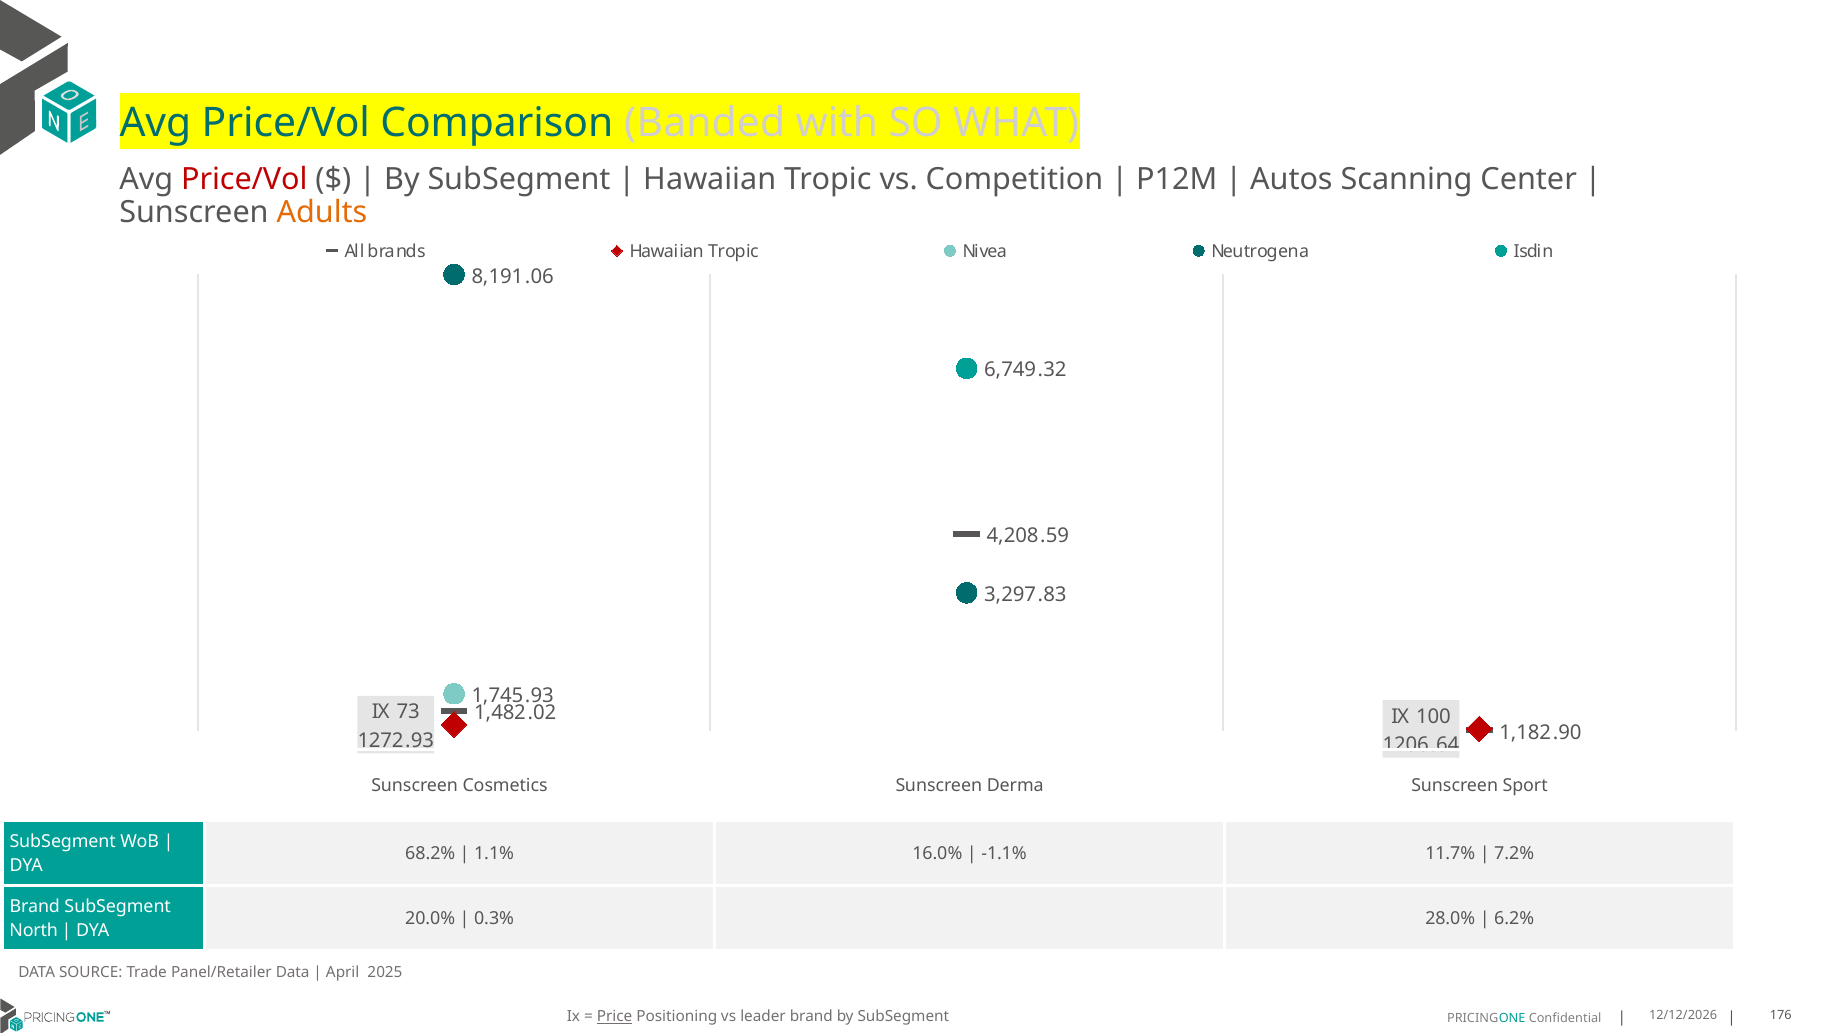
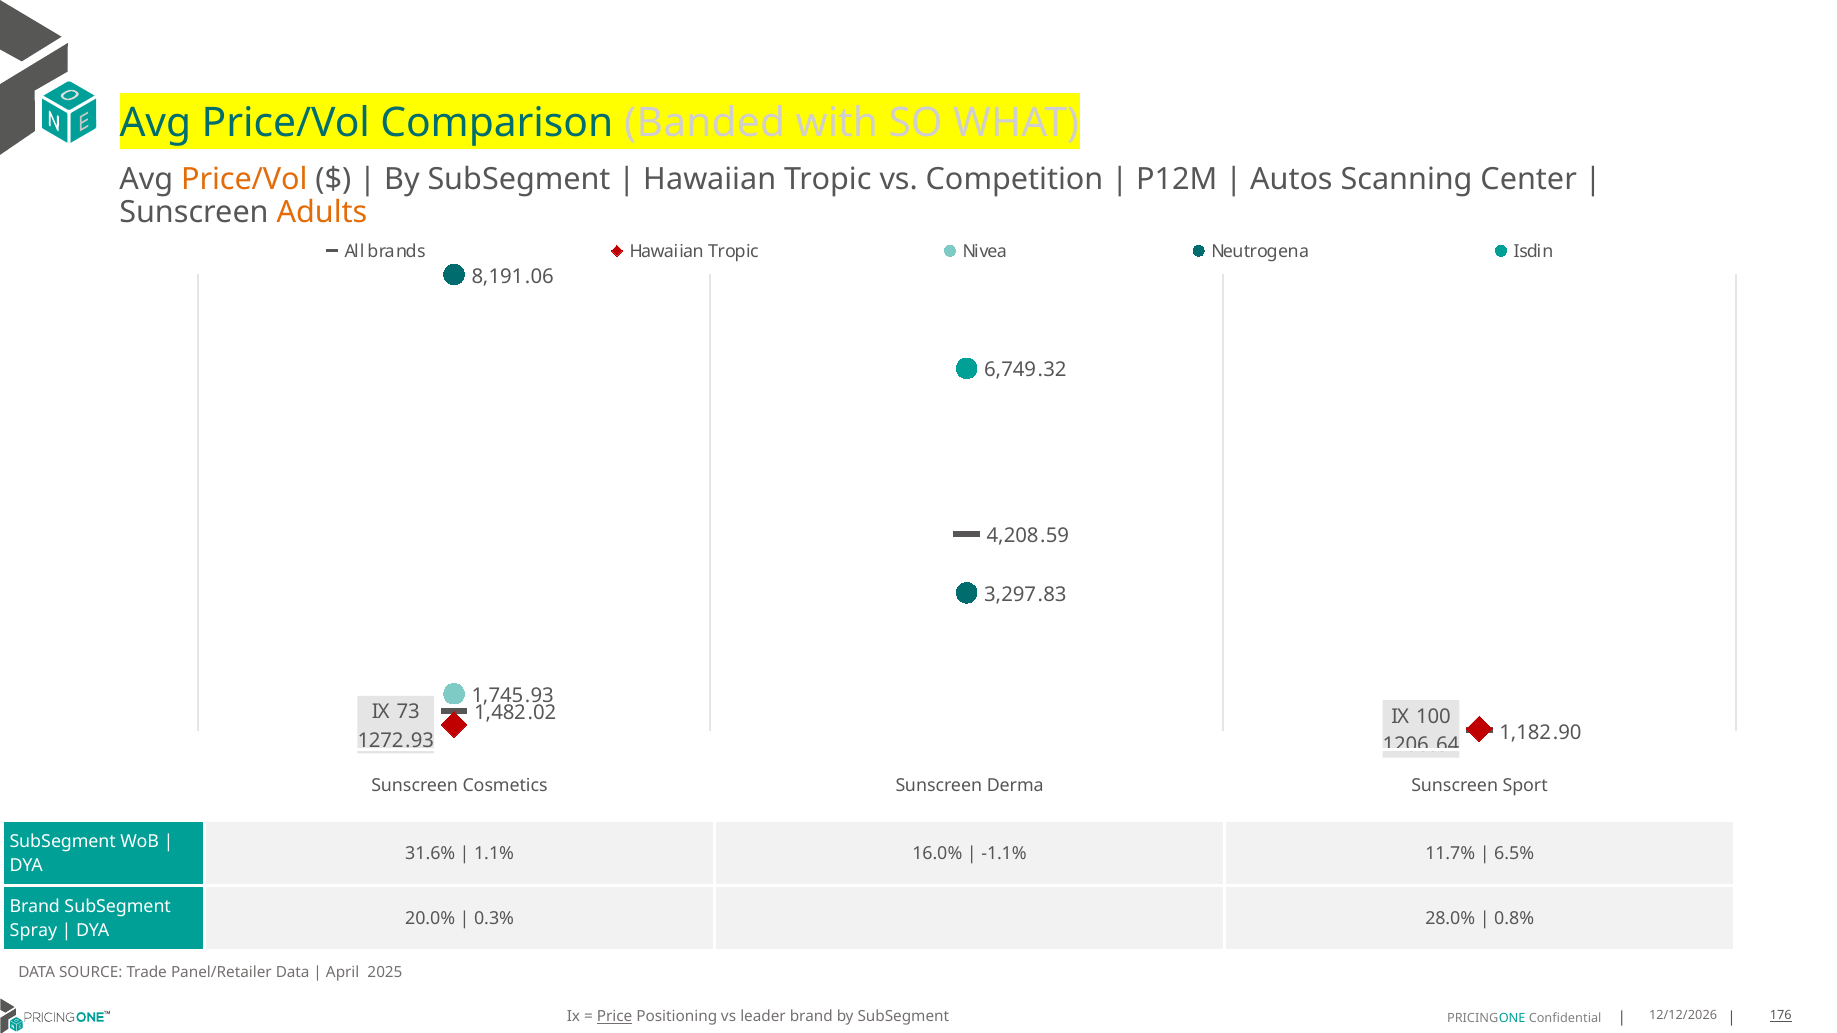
Price/Vol at (244, 179) colour: red -> orange
68.2%: 68.2% -> 31.6%
7.2%: 7.2% -> 6.5%
6.2%: 6.2% -> 0.8%
North: North -> Spray
176 underline: none -> present
